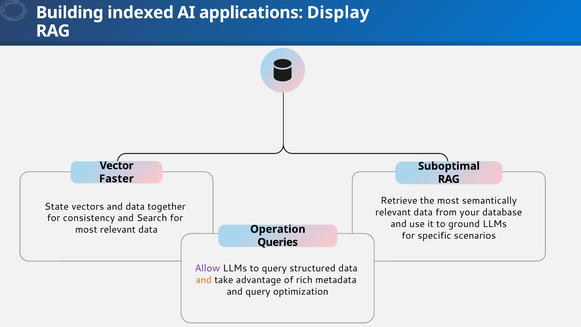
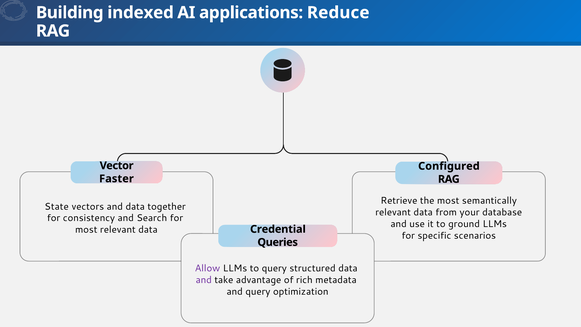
Display: Display -> Reduce
Suboptimal: Suboptimal -> Configured
Operation: Operation -> Credential
and at (204, 280) colour: orange -> purple
